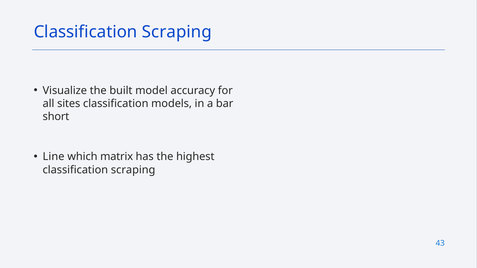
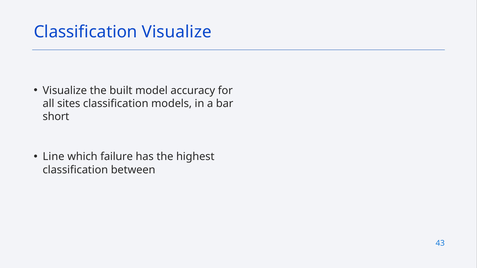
Scraping at (177, 32): Scraping -> Visualize
matrix: matrix -> failure
scraping at (133, 170): scraping -> between
